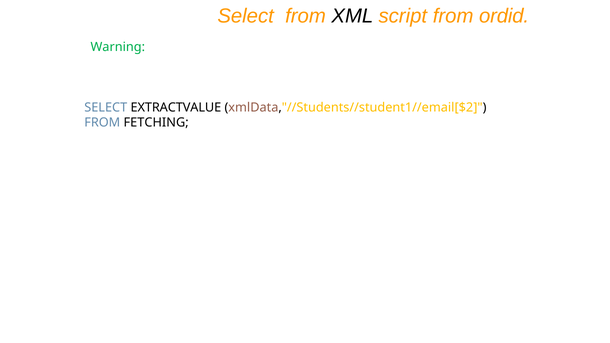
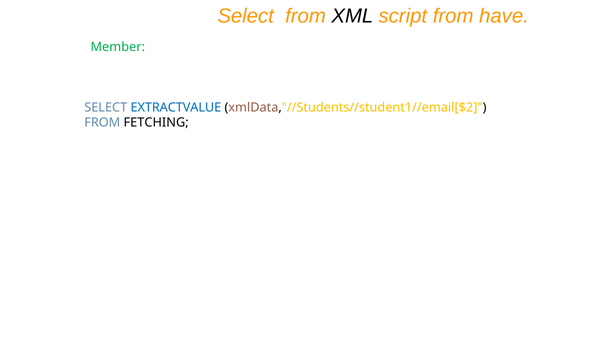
ordid: ordid -> have
Warning: Warning -> Member
EXTRACTVALUE colour: black -> blue
